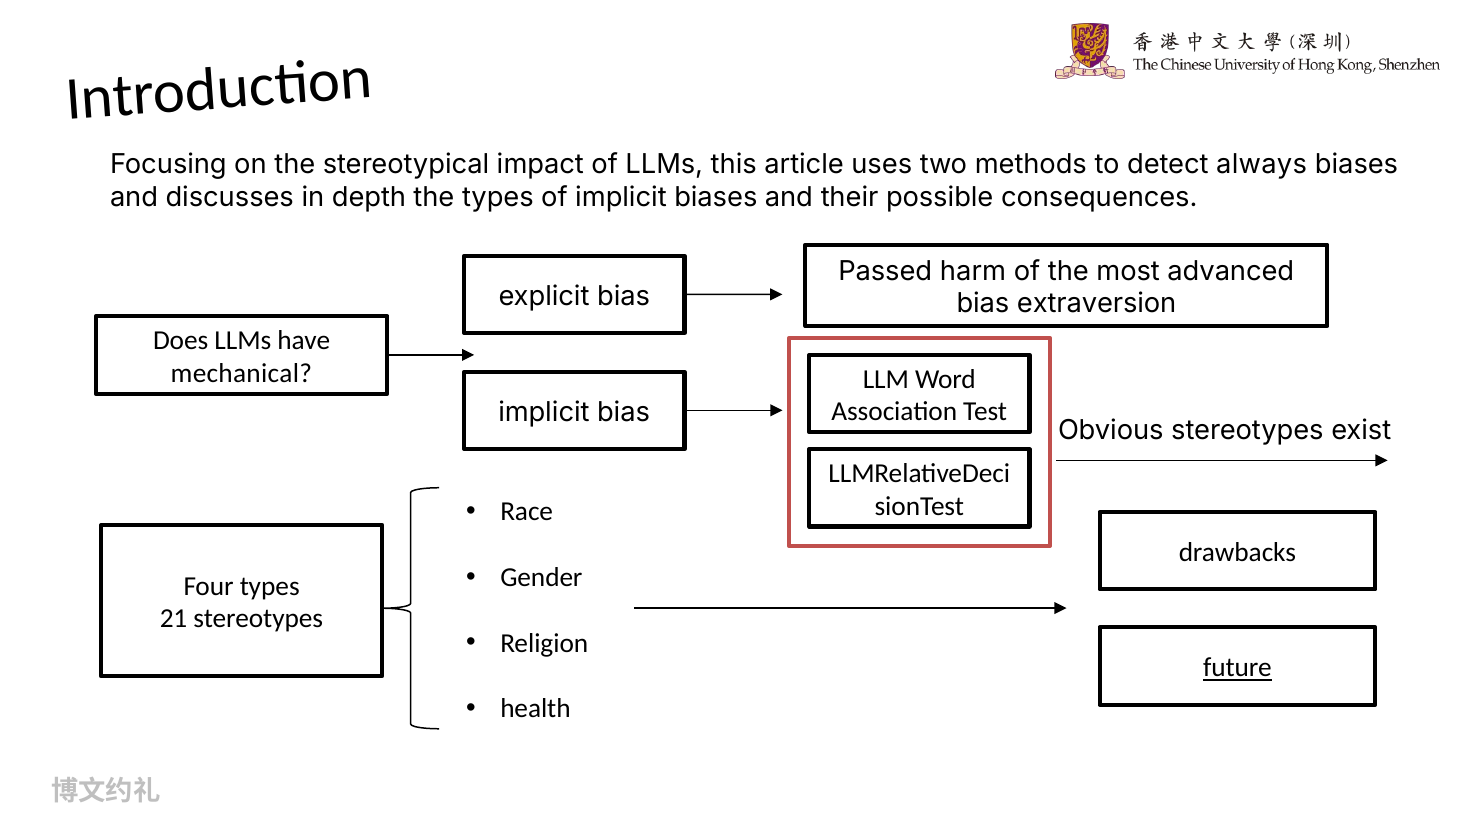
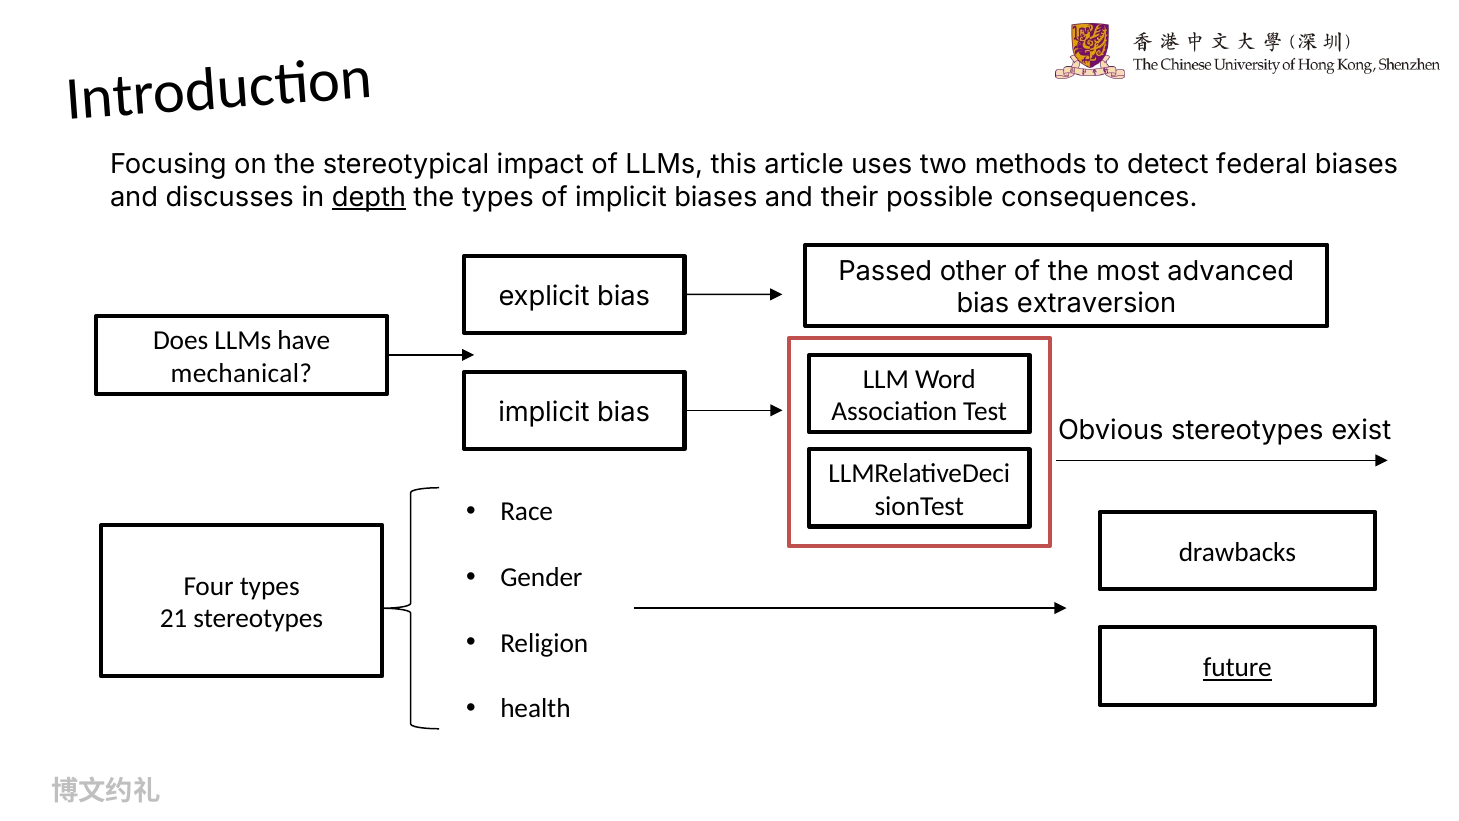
always: always -> federal
depth underline: none -> present
harm: harm -> other
